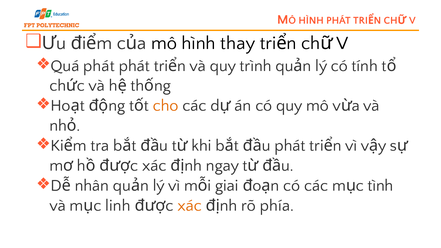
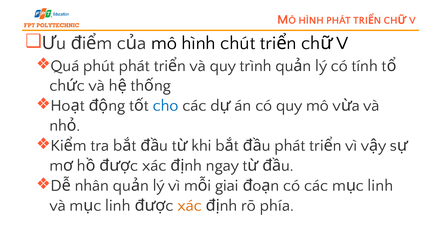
thay: thay -> chút
Quá phát: phát -> phút
cho colour: orange -> blue
tình at (381, 186): tình -> linh
